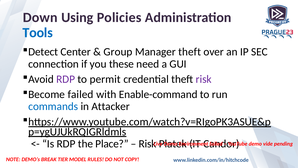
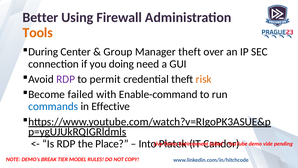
Down: Down -> Better
Policies: Policies -> Firewall
Tools colour: blue -> orange
Detect: Detect -> During
these: these -> doing
risk at (204, 79) colour: purple -> orange
Attacker: Attacker -> Effective
Risk at (148, 144): Risk -> Into
